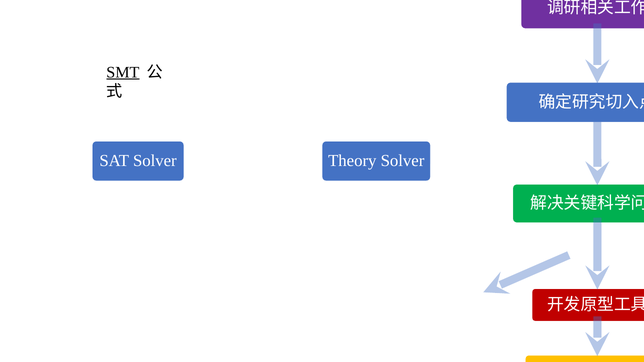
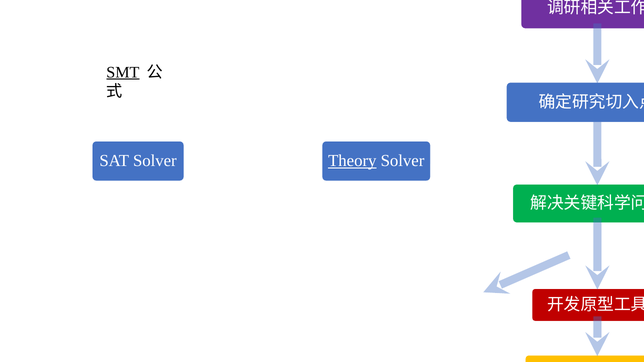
Theory underline: none -> present
